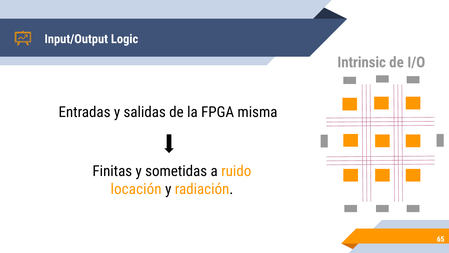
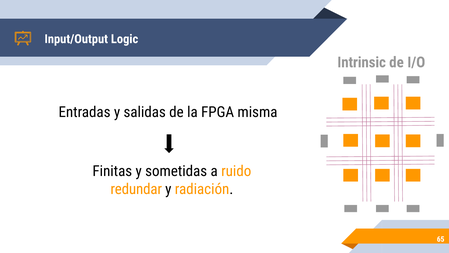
locación: locación -> redundar
